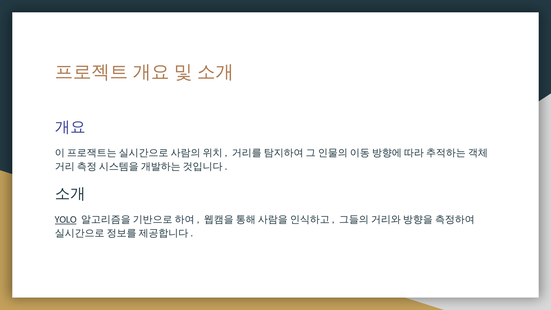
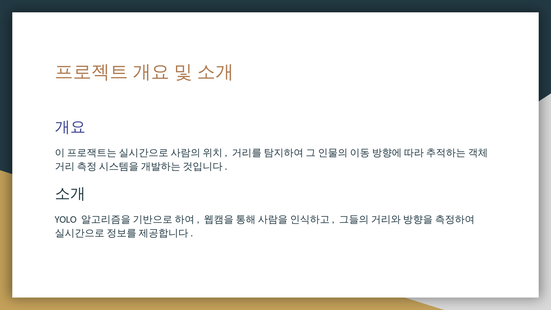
YOLO underline: present -> none
